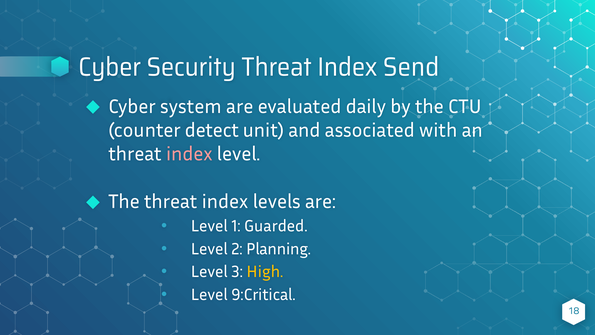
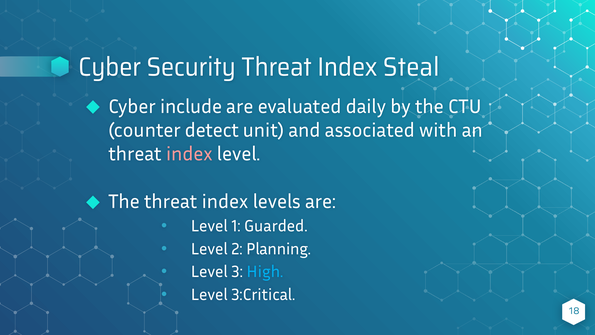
Send: Send -> Steal
system: system -> include
High colour: yellow -> light blue
9:Critical: 9:Critical -> 3:Critical
